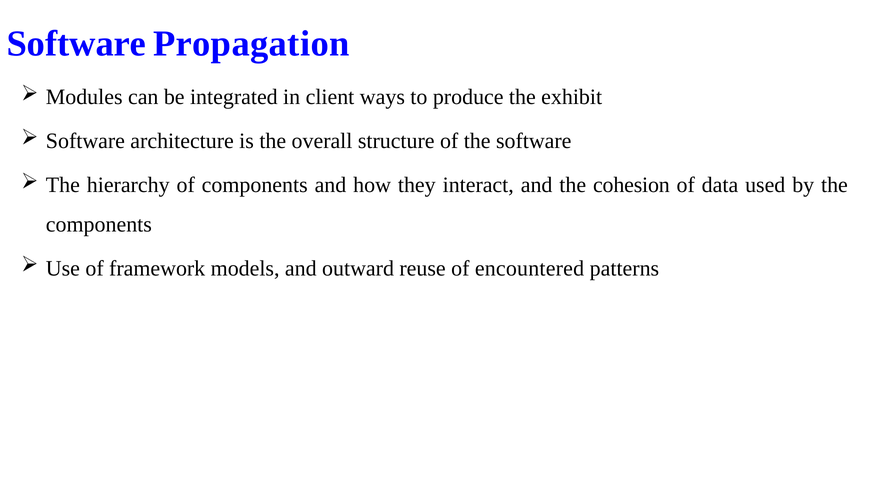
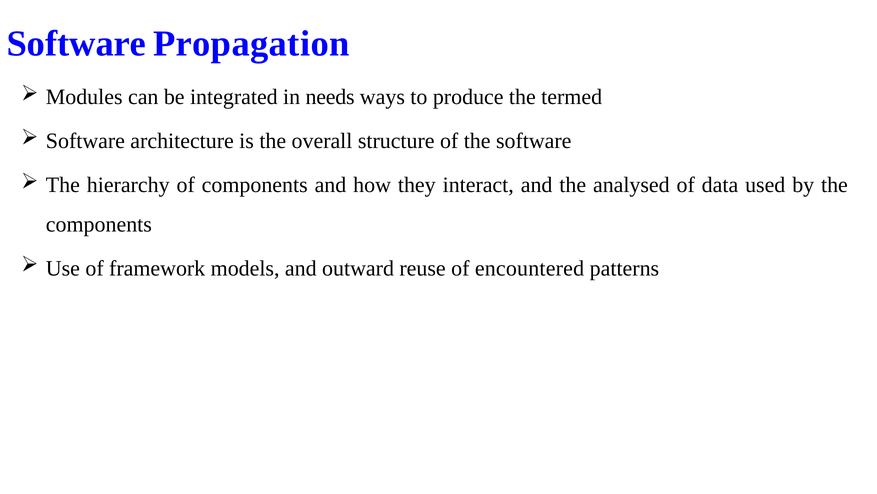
client: client -> needs
exhibit: exhibit -> termed
cohesion: cohesion -> analysed
